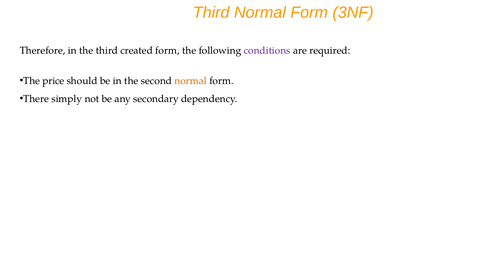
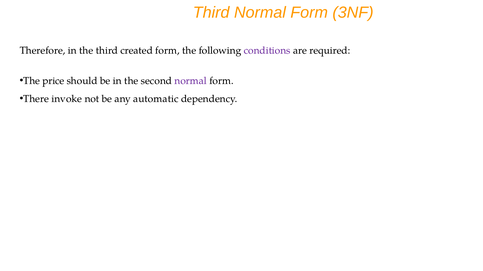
normal at (191, 81) colour: orange -> purple
simply: simply -> invoke
secondary: secondary -> automatic
